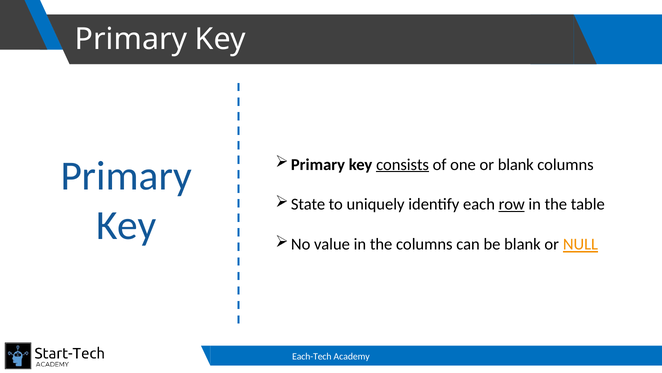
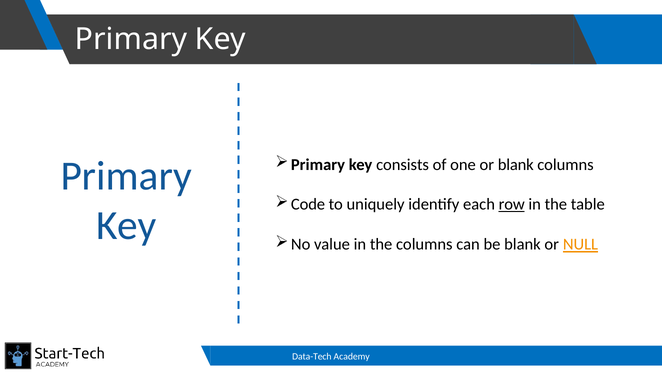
consists underline: present -> none
State: State -> Code
Each-Tech: Each-Tech -> Data-Tech
